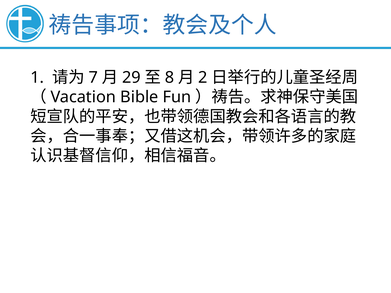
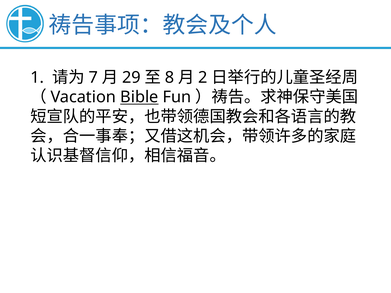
Bible underline: none -> present
